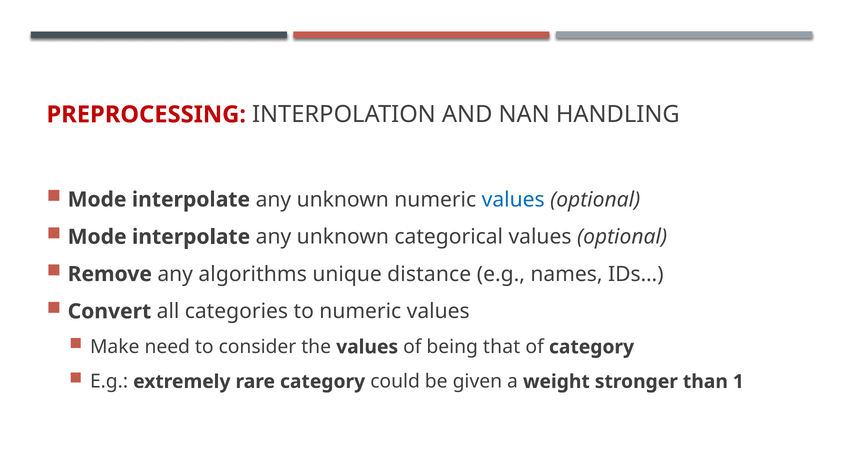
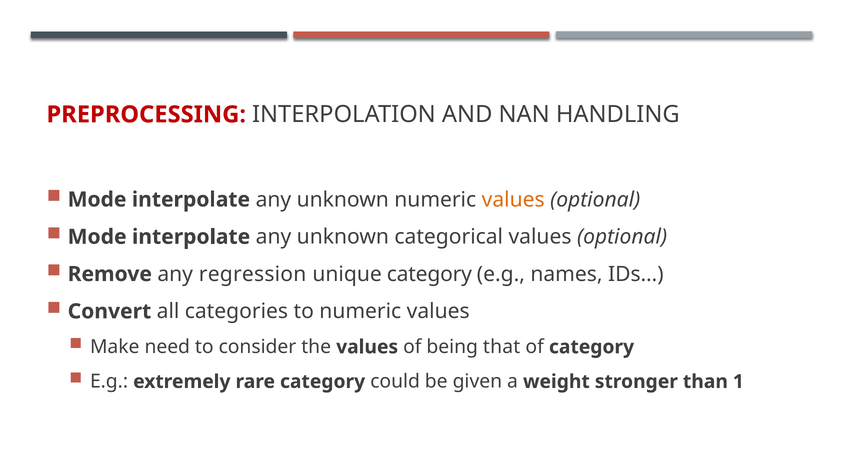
values at (513, 200) colour: blue -> orange
algorithms: algorithms -> regression
unique distance: distance -> category
